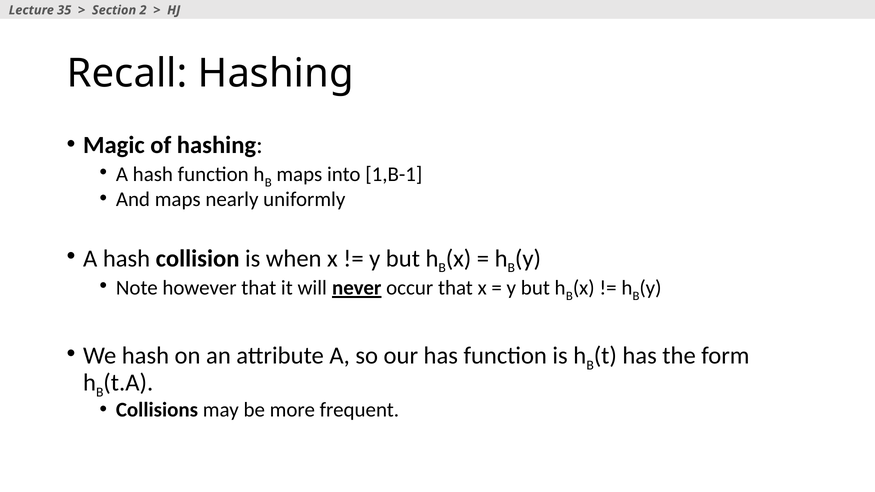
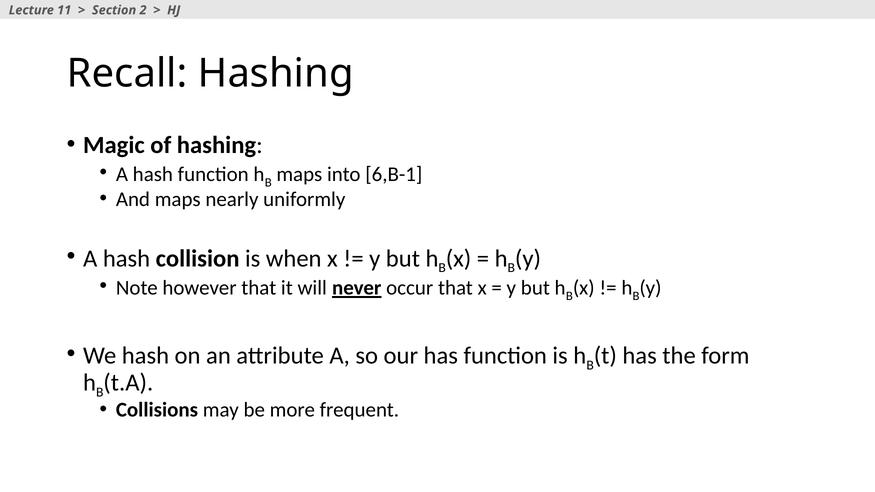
35: 35 -> 11
1,B-1: 1,B-1 -> 6,B-1
